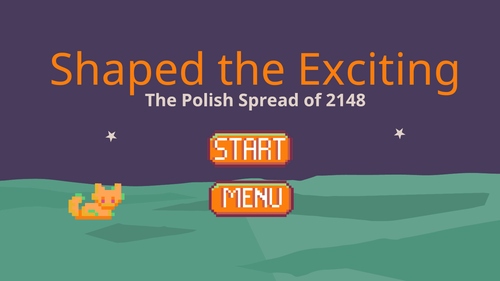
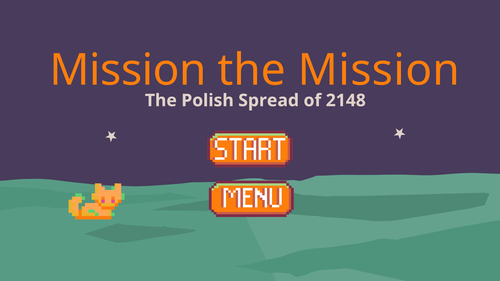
Shaped at (128, 70): Shaped -> Mission
the Exciting: Exciting -> Mission
